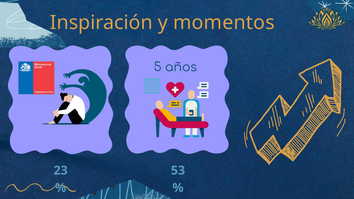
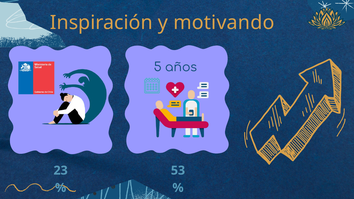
momentos: momentos -> motivando
